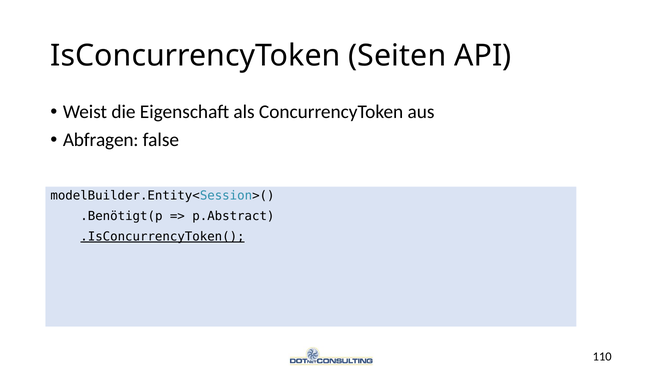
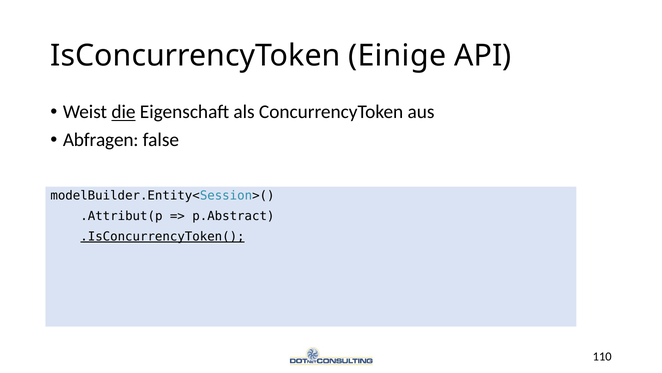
Seiten: Seiten -> Einige
die underline: none -> present
.Benötigt(p: .Benötigt(p -> .Attribut(p
